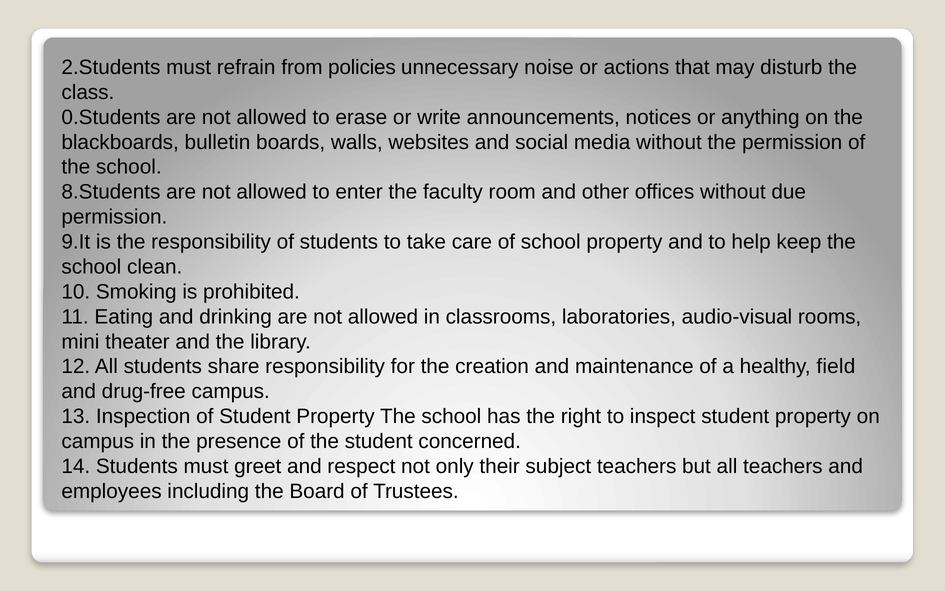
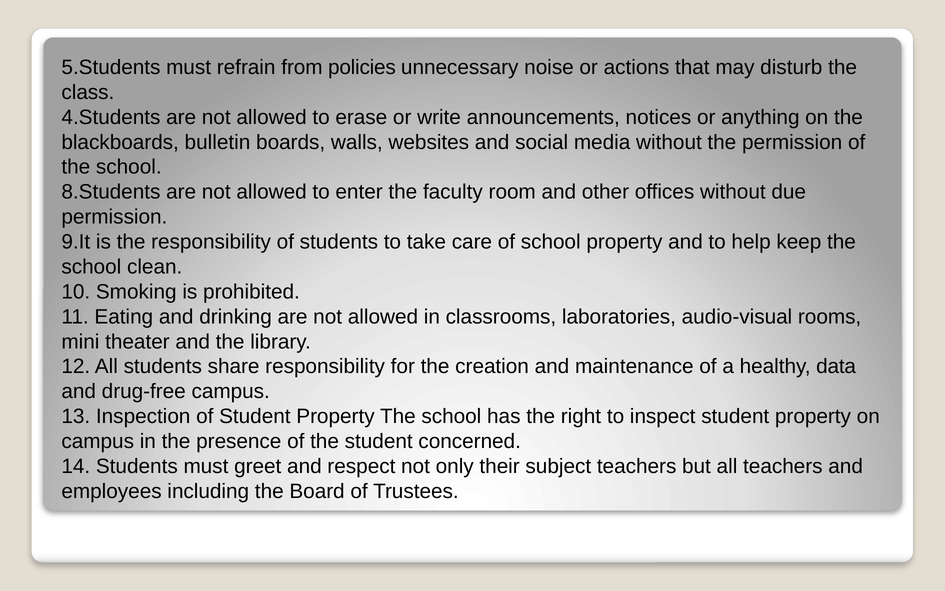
2.Students: 2.Students -> 5.Students
0.Students: 0.Students -> 4.Students
field: field -> data
